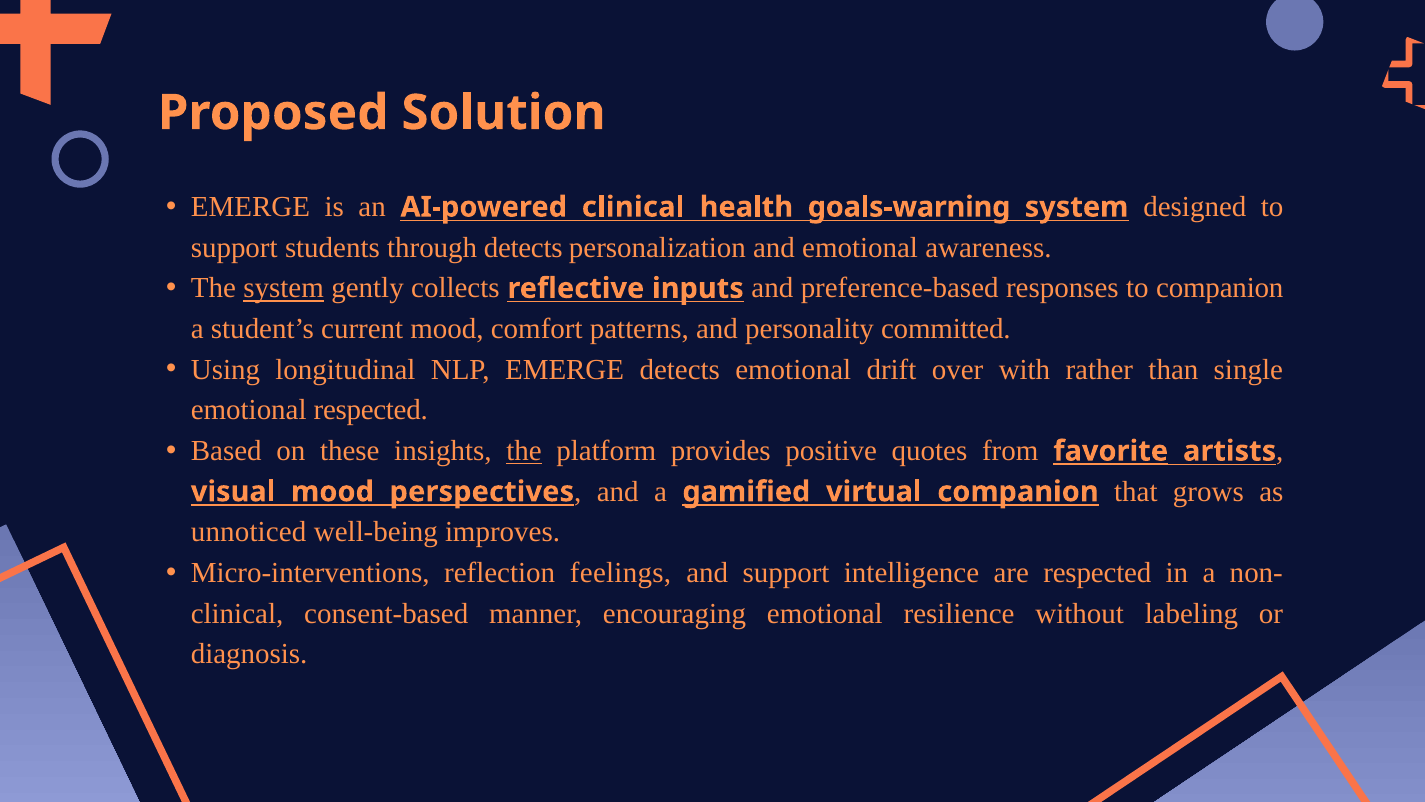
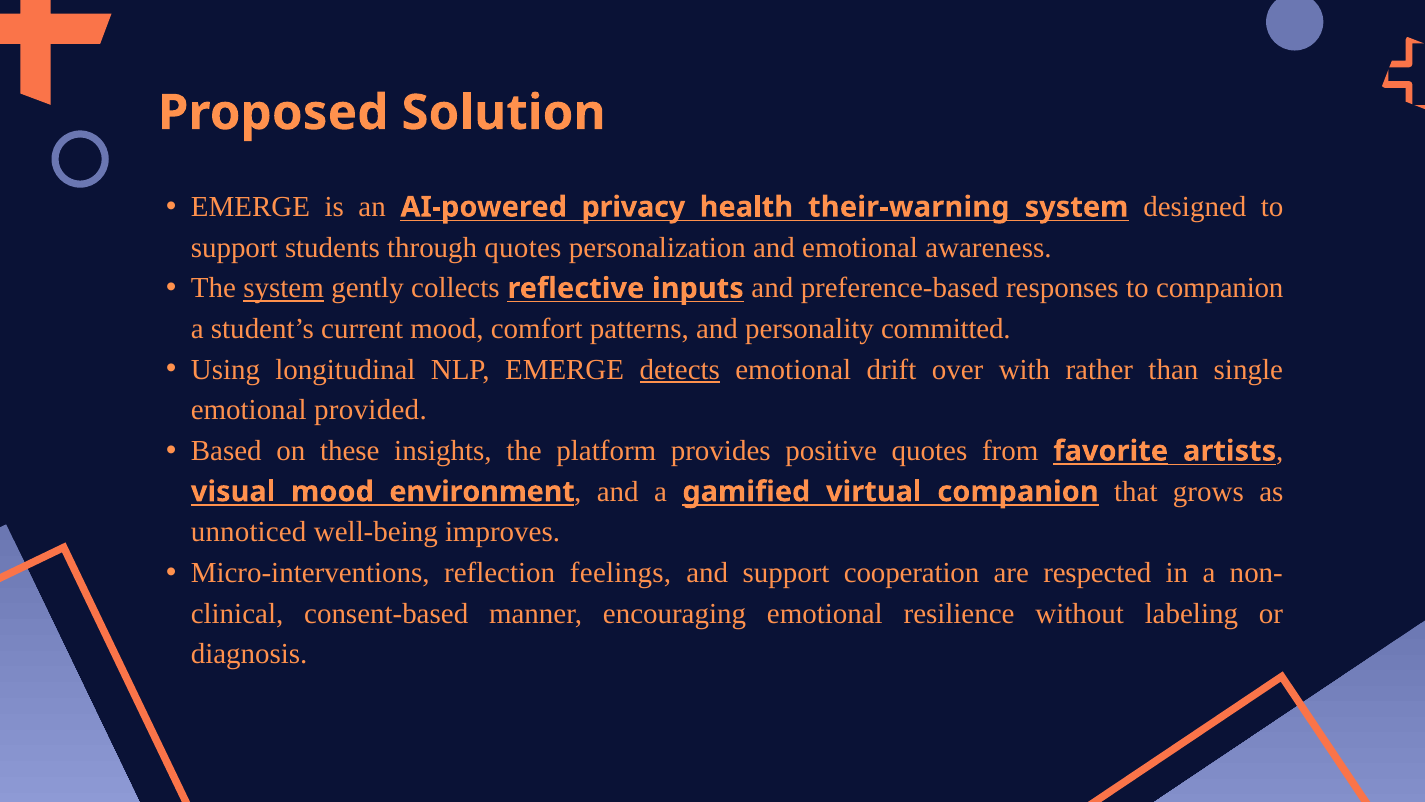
AI-powered clinical: clinical -> privacy
goals-warning: goals-warning -> their-warning
through detects: detects -> quotes
detects at (680, 370) underline: none -> present
emotional respected: respected -> provided
the at (524, 451) underline: present -> none
perspectives: perspectives -> environment
intelligence: intelligence -> cooperation
